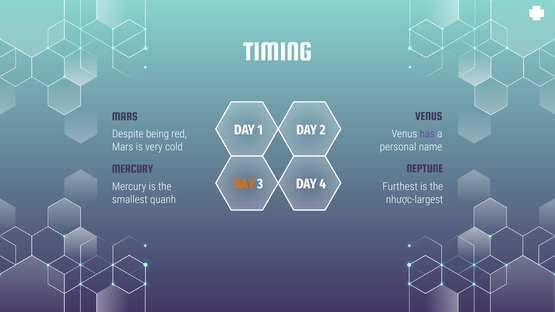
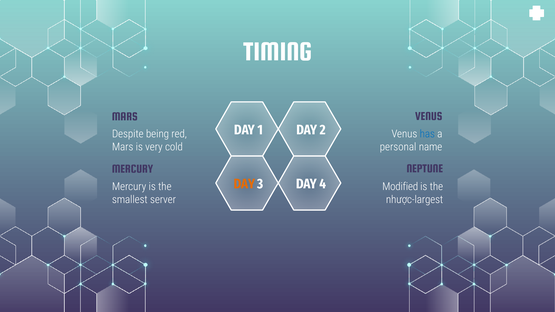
has colour: purple -> blue
Furthest: Furthest -> Modified
quanh: quanh -> server
